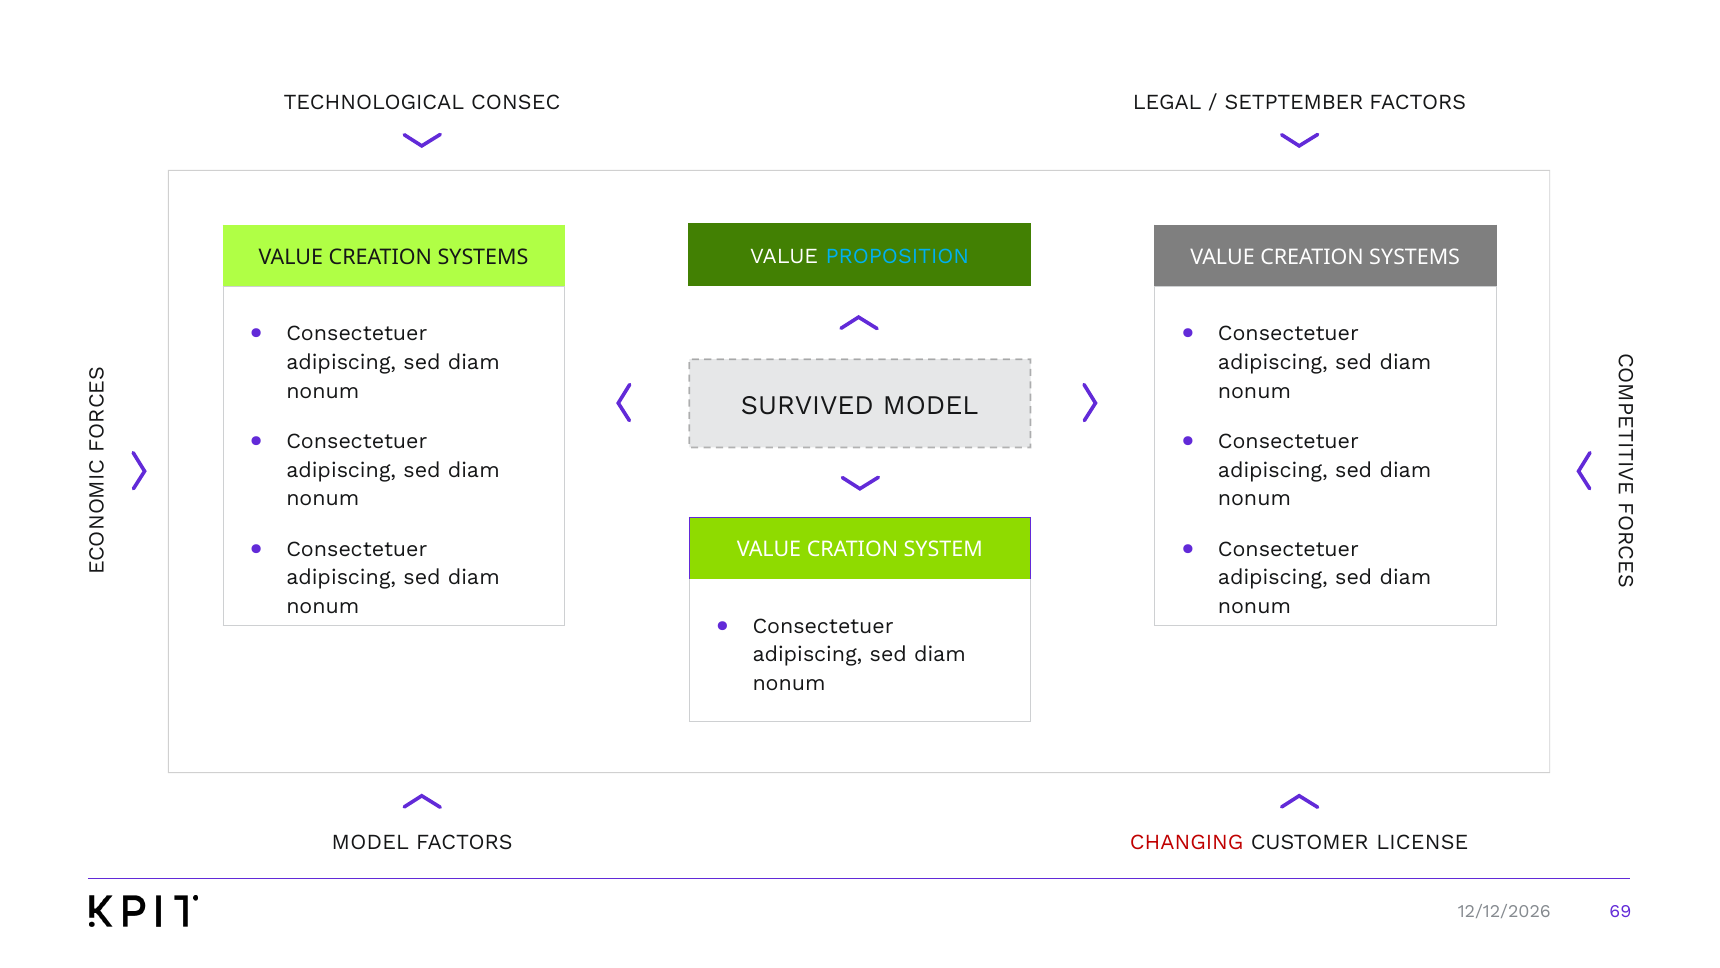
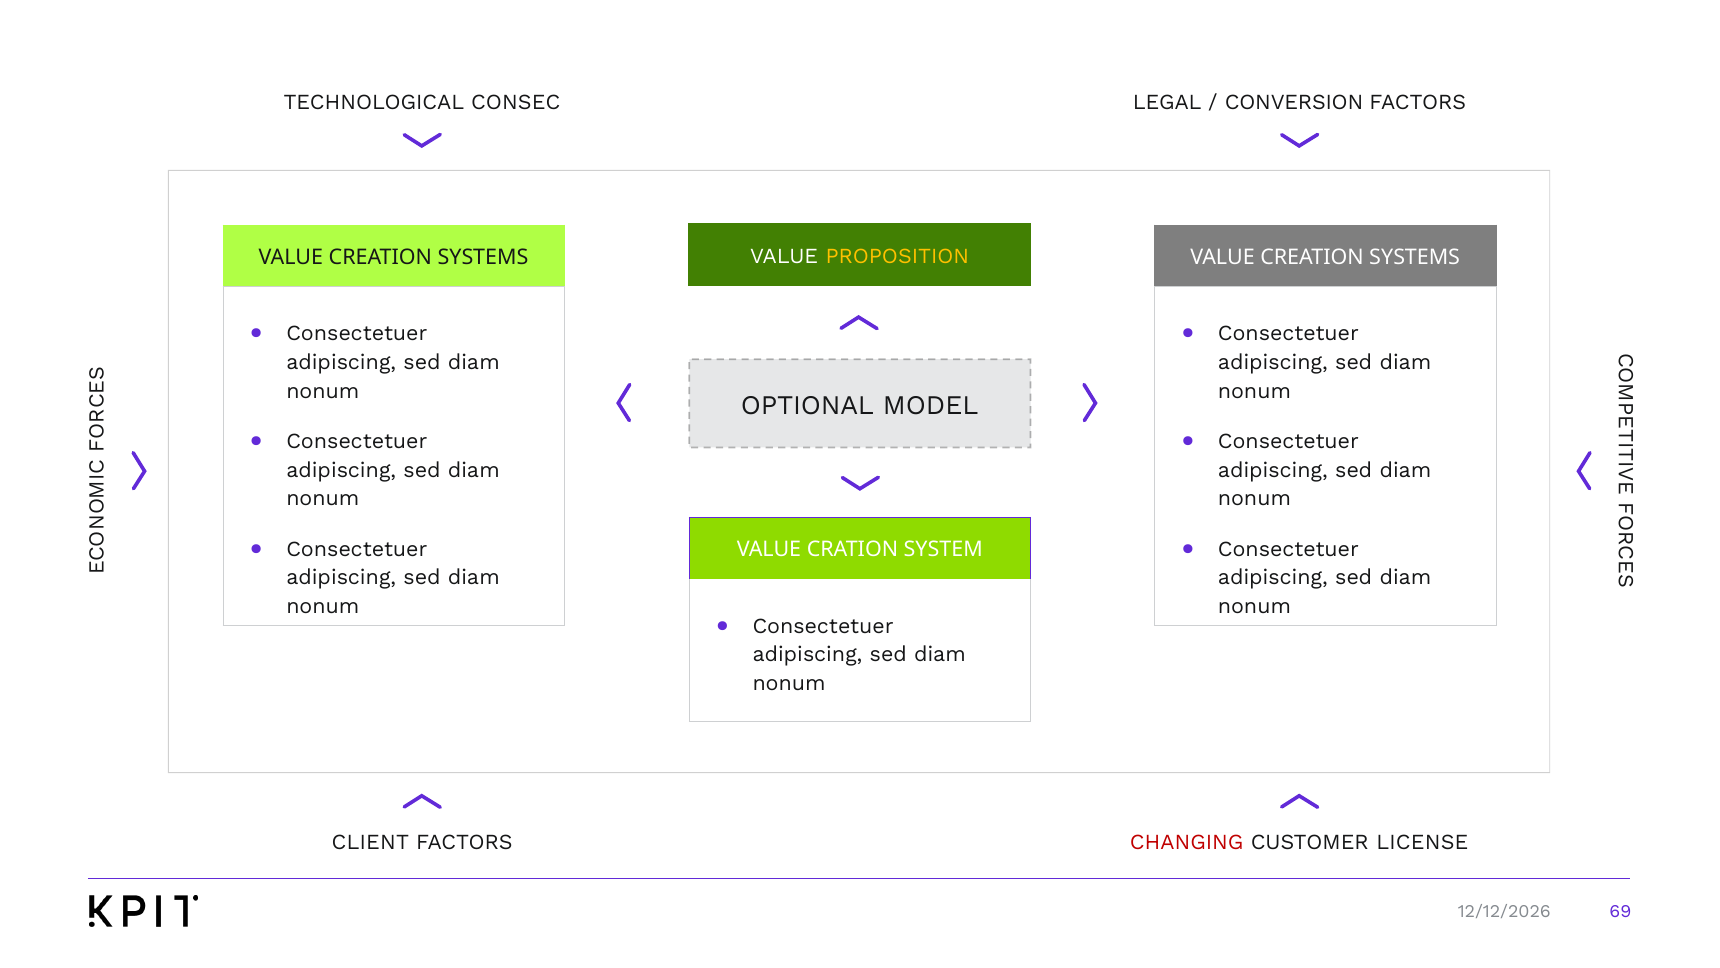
SETPTEMBER: SETPTEMBER -> CONVERSION
PROPOSITION colour: light blue -> yellow
SURVIVED: SURVIVED -> OPTIONAL
MODEL at (370, 842): MODEL -> CLIENT
